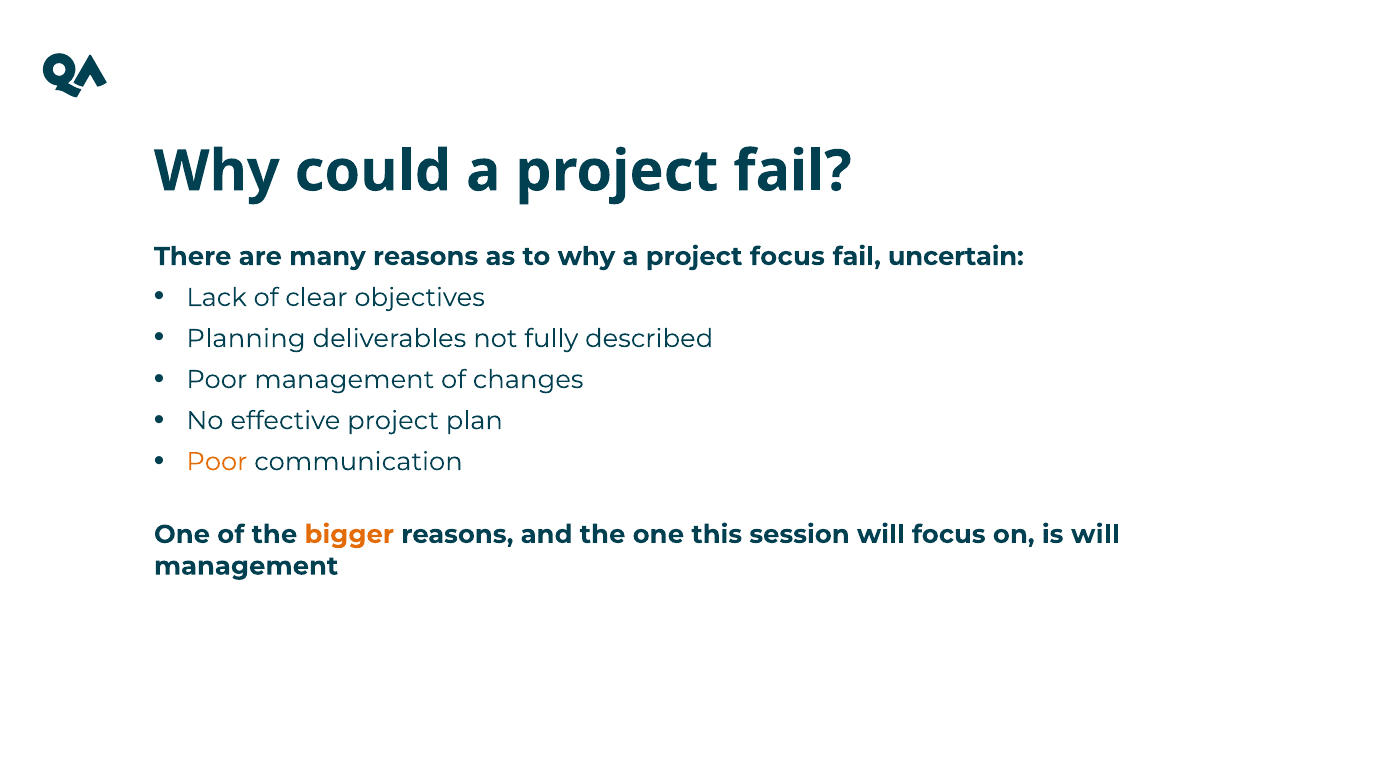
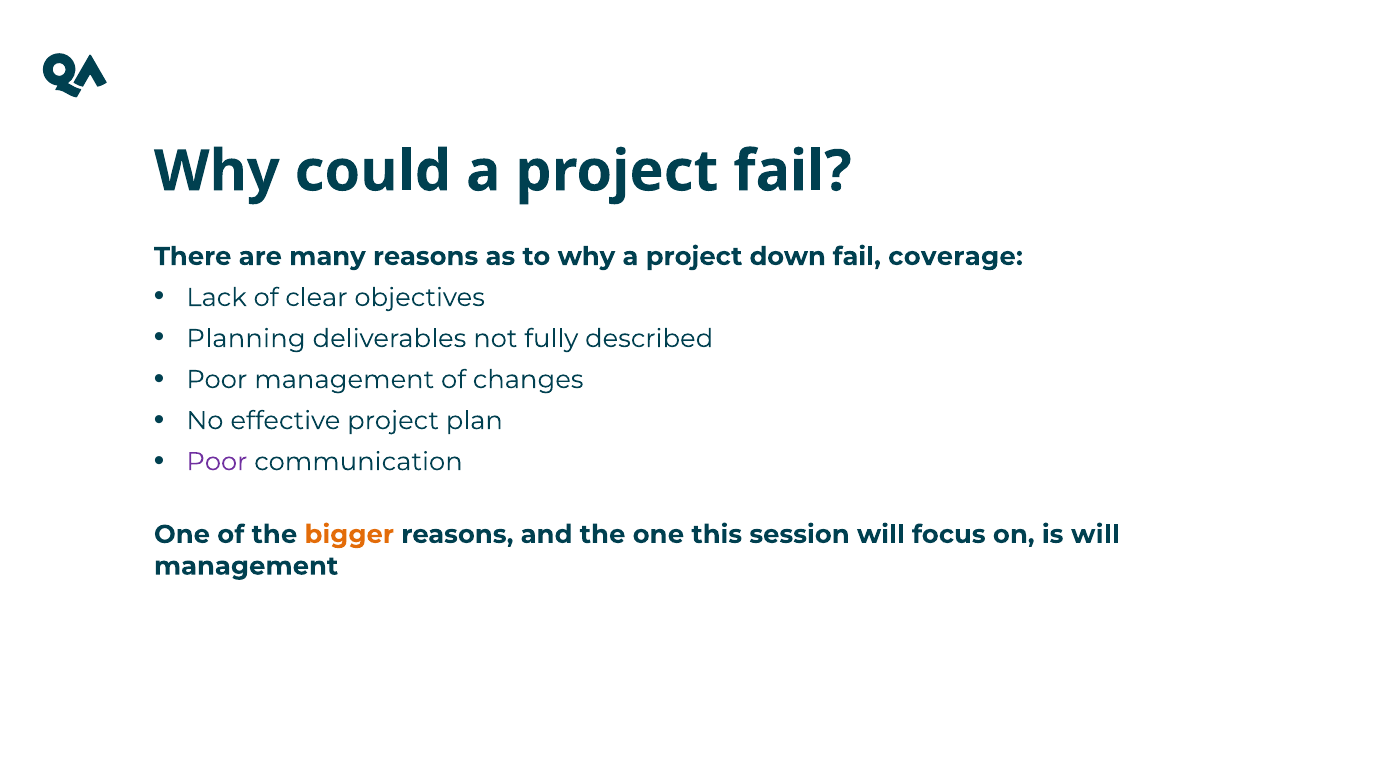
project focus: focus -> down
uncertain: uncertain -> coverage
Poor at (217, 461) colour: orange -> purple
